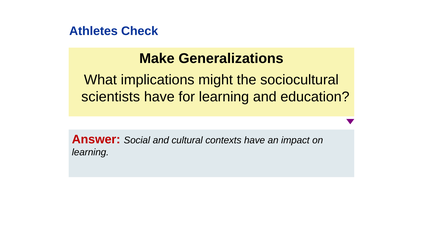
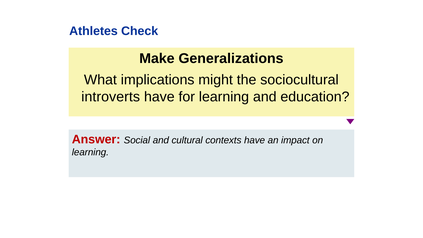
scientists: scientists -> introverts
